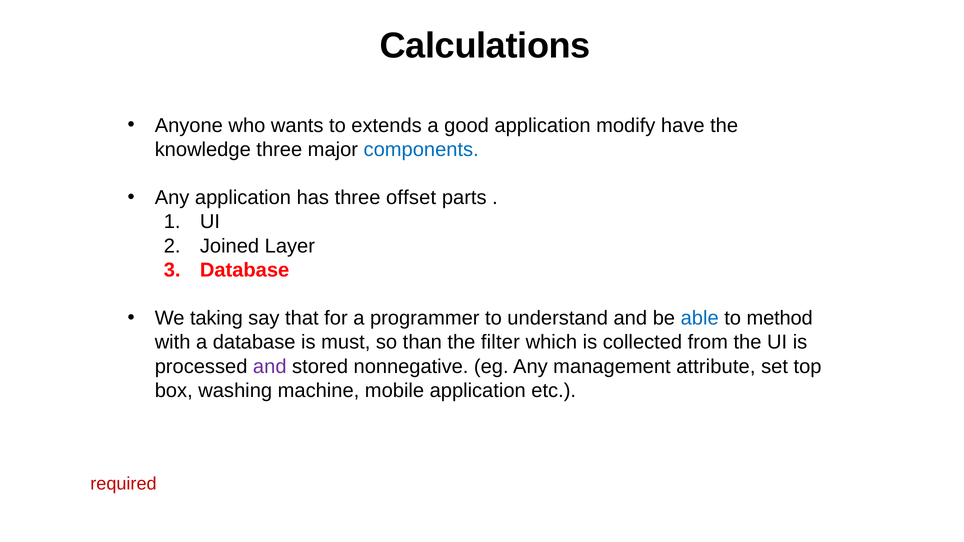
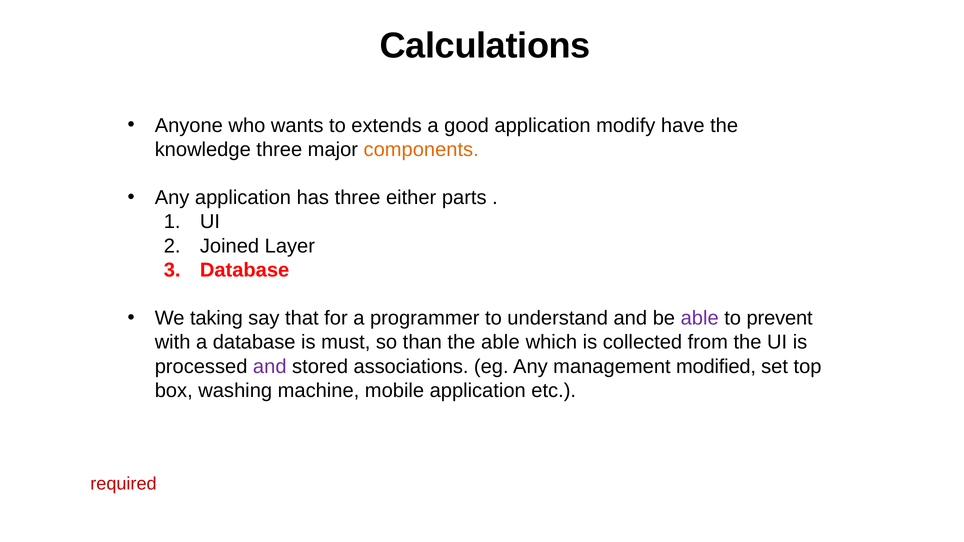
components colour: blue -> orange
offset: offset -> either
able at (700, 318) colour: blue -> purple
method: method -> prevent
the filter: filter -> able
nonnegative: nonnegative -> associations
attribute: attribute -> modified
